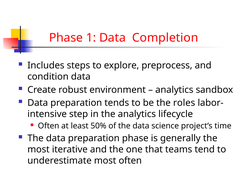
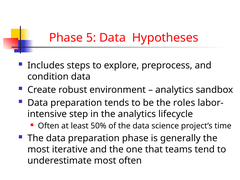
1: 1 -> 5
Completion: Completion -> Hypotheses
